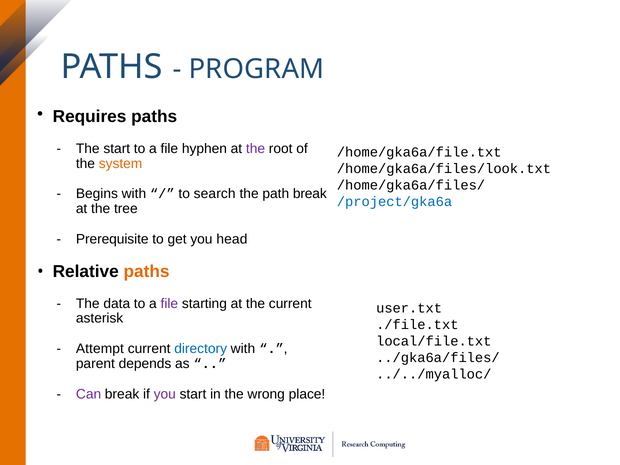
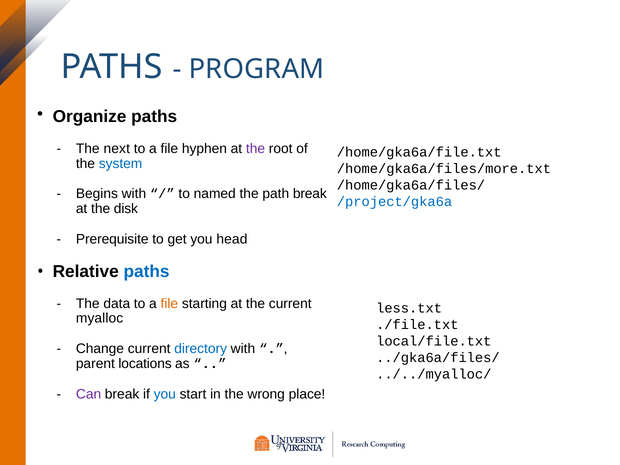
Requires: Requires -> Organize
The start: start -> next
system colour: orange -> blue
/home/gka6a/files/look.txt: /home/gka6a/files/look.txt -> /home/gka6a/files/more.txt
search: search -> named
tree: tree -> disk
paths at (147, 271) colour: orange -> blue
file at (169, 304) colour: purple -> orange
user.txt: user.txt -> less.txt
asterisk: asterisk -> myalloc
Attempt: Attempt -> Change
depends: depends -> locations
you at (165, 394) colour: purple -> blue
